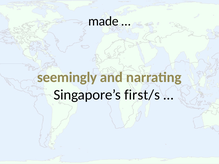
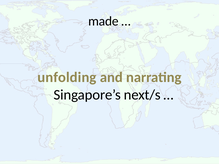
seemingly: seemingly -> unfolding
first/s: first/s -> next/s
